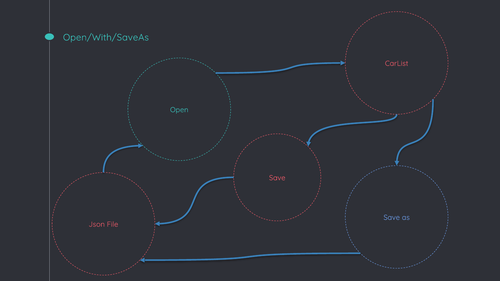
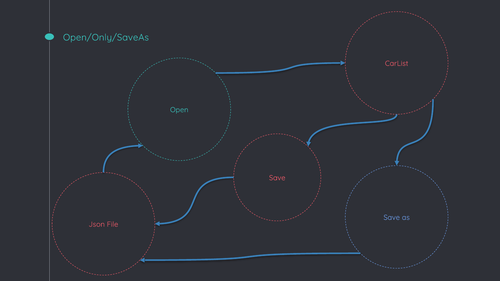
Open/With/SaveAs: Open/With/SaveAs -> Open/Only/SaveAs
